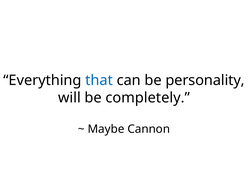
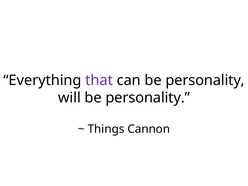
that colour: blue -> purple
will be completely: completely -> personality
Maybe: Maybe -> Things
